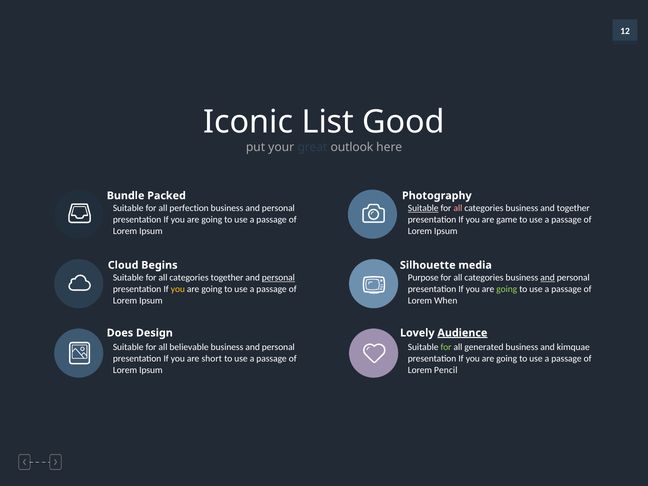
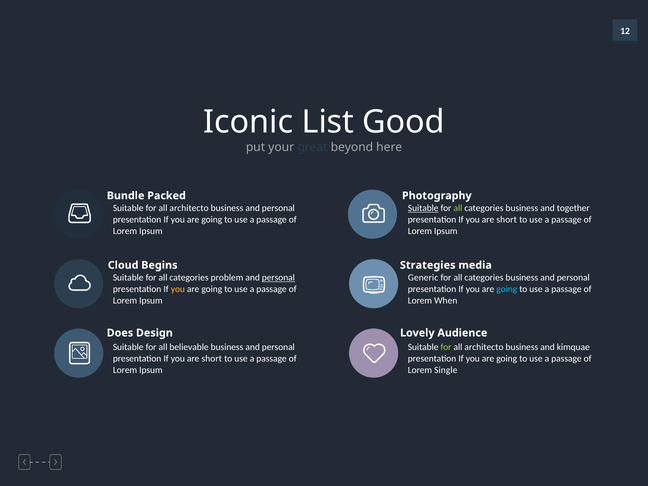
outlook: outlook -> beyond
perfection at (189, 208): perfection -> architecto
all at (458, 208) colour: pink -> light green
game at (507, 220): game -> short
Silhouette: Silhouette -> Strategies
categories together: together -> problem
Purpose: Purpose -> Generic
and at (548, 278) underline: present -> none
going at (507, 289) colour: light green -> light blue
Audience underline: present -> none
generated at (484, 347): generated -> architecto
Pencil: Pencil -> Single
